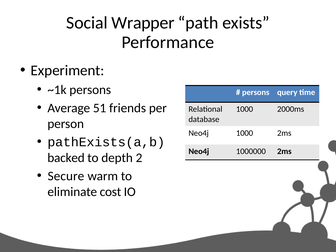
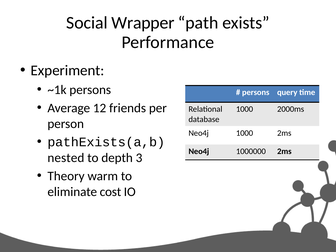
51: 51 -> 12
backed: backed -> nested
2: 2 -> 3
Secure: Secure -> Theory
